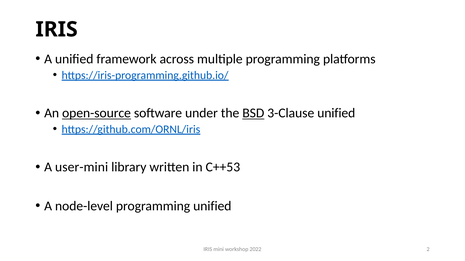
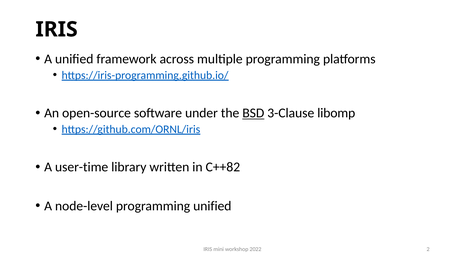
open-source underline: present -> none
3-Clause unified: unified -> libomp
user-mini: user-mini -> user-time
C++53: C++53 -> C++82
